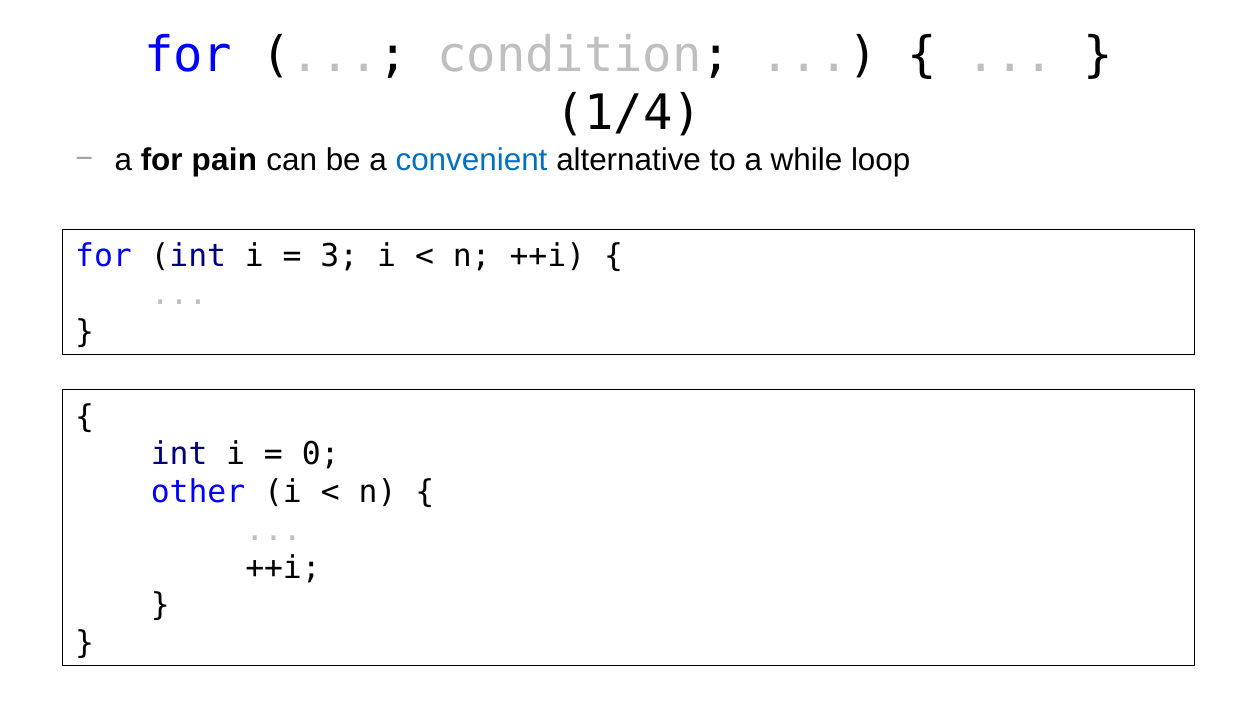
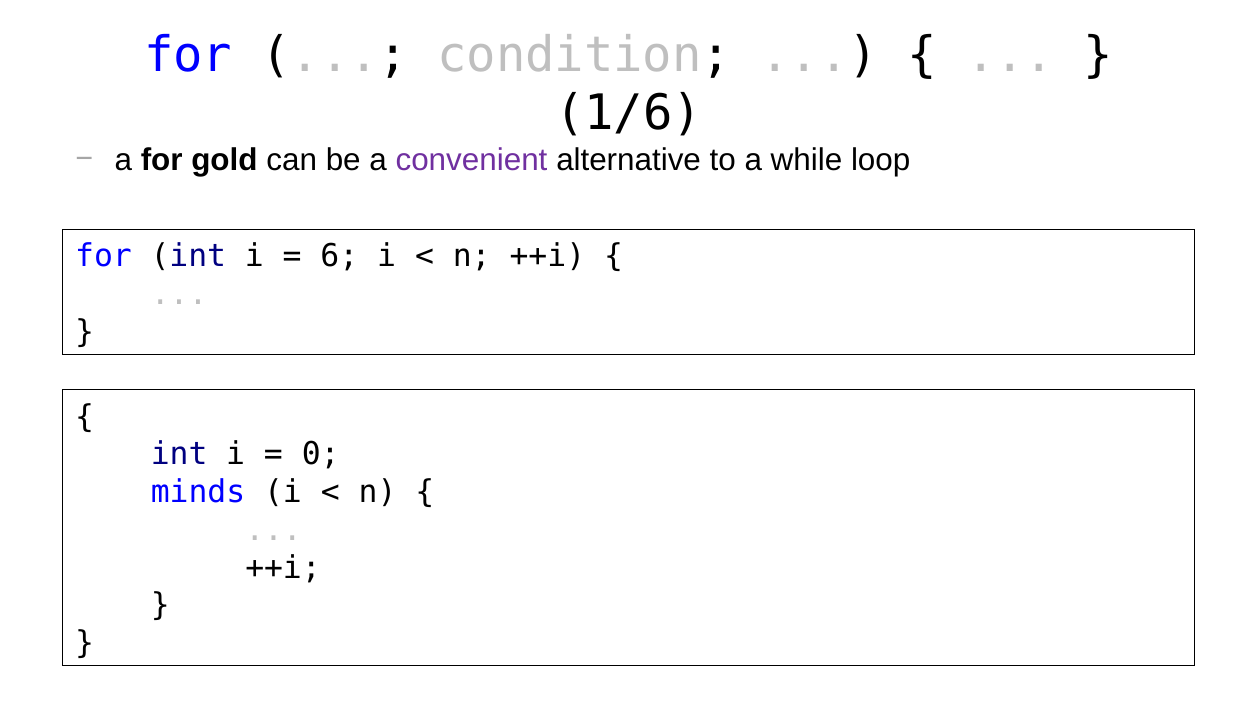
1/4: 1/4 -> 1/6
pain: pain -> gold
convenient colour: blue -> purple
3: 3 -> 6
other: other -> minds
